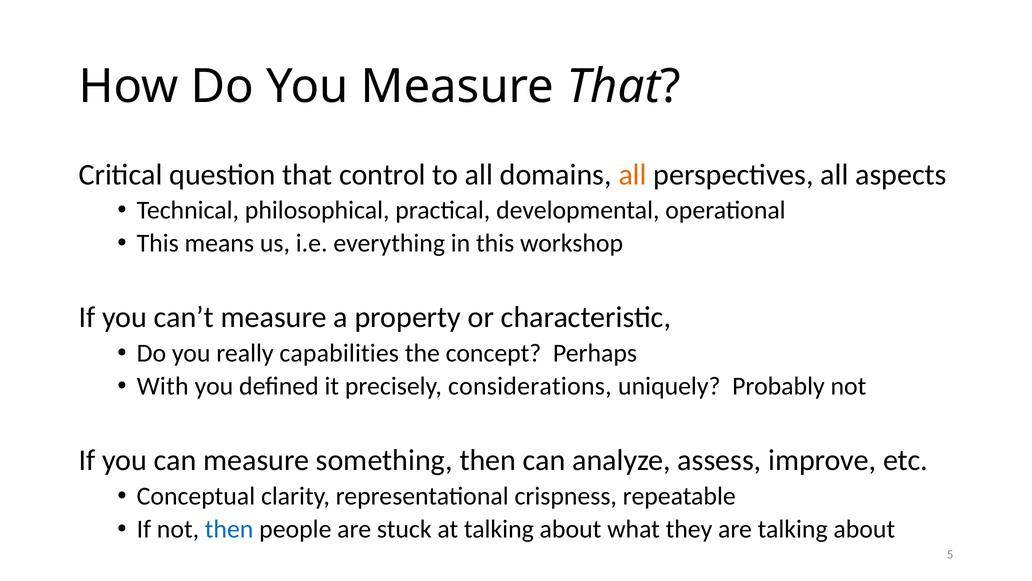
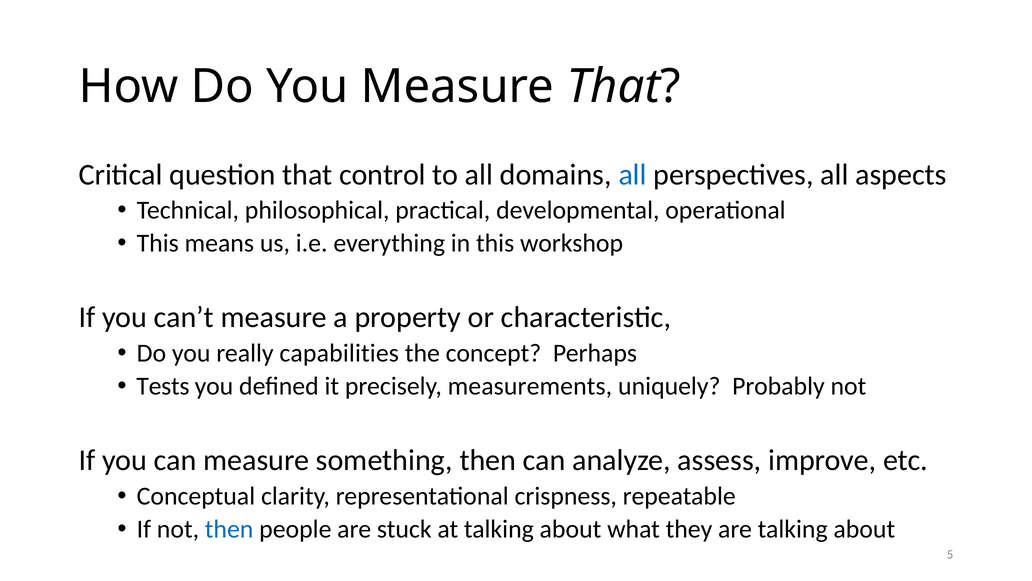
all at (633, 174) colour: orange -> blue
With: With -> Tests
considerations: considerations -> measurements
